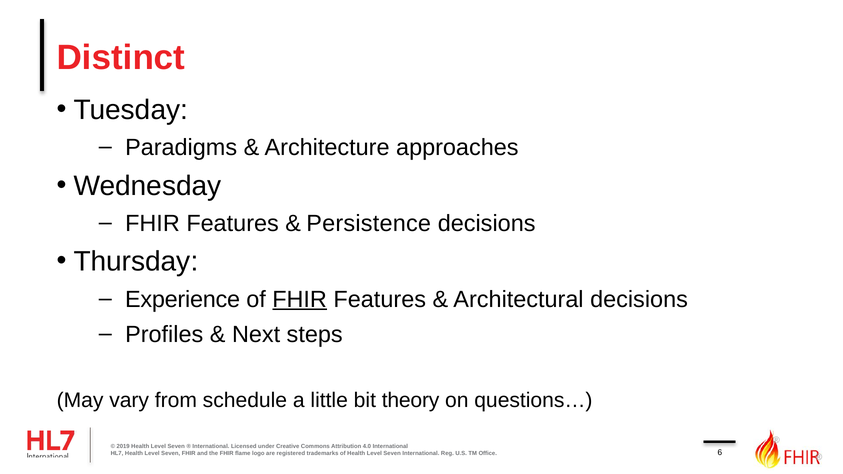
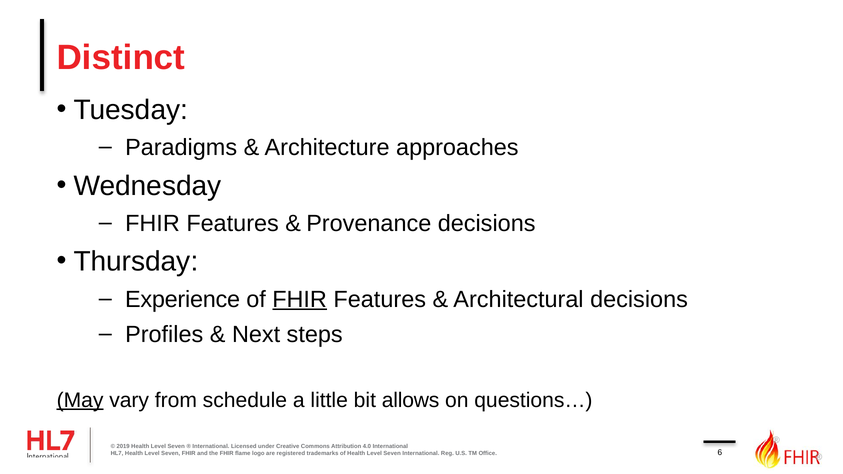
Persistence: Persistence -> Provenance
May underline: none -> present
theory: theory -> allows
